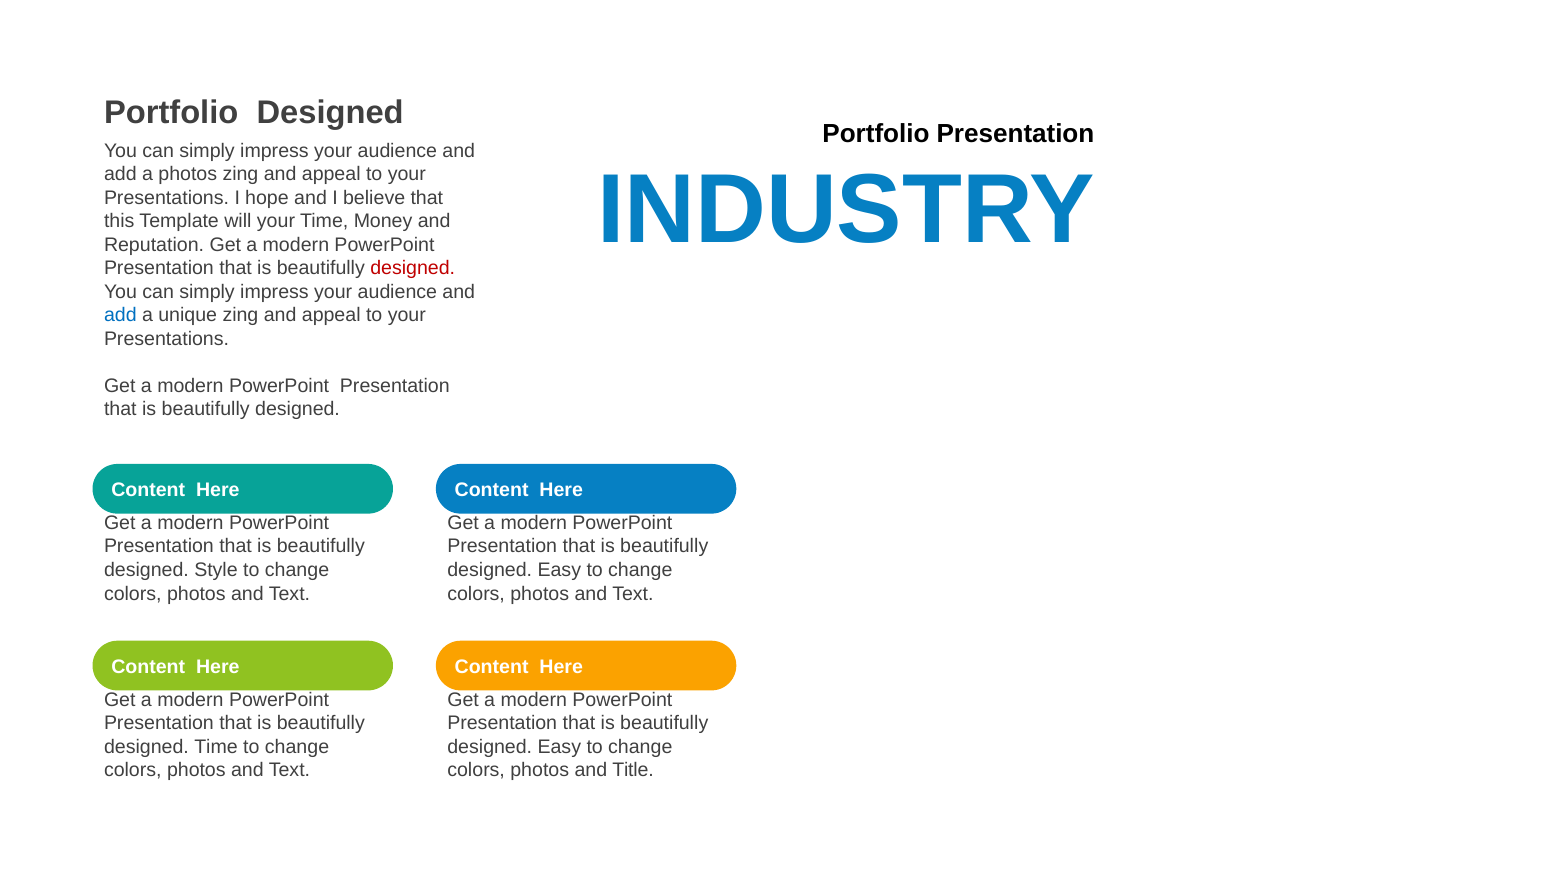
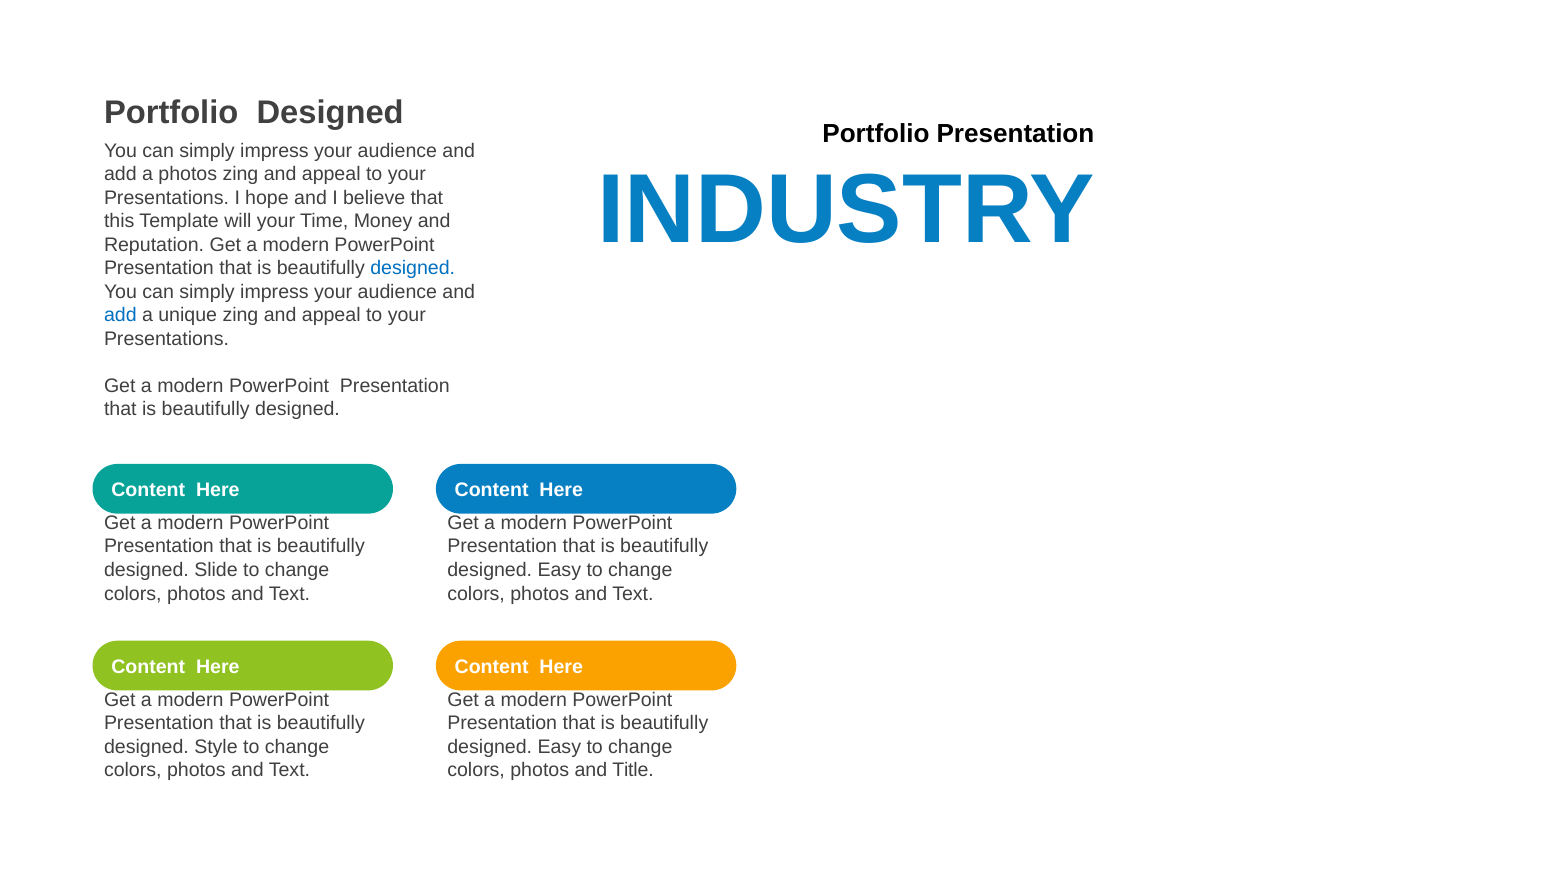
designed at (413, 268) colour: red -> blue
Style: Style -> Slide
designed Time: Time -> Style
